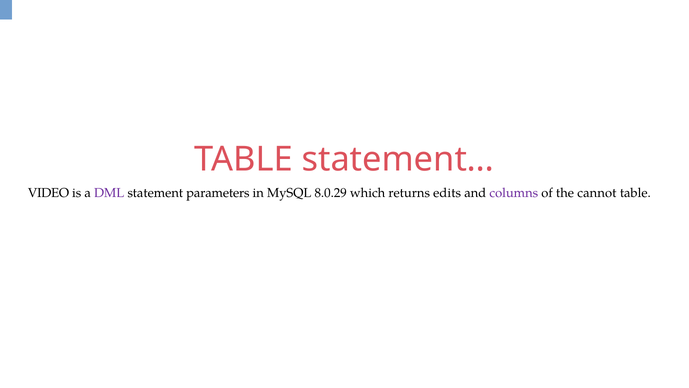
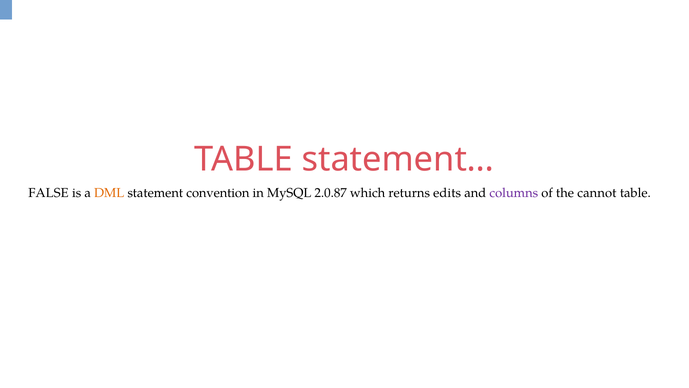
VIDEO: VIDEO -> FALSE
DML colour: purple -> orange
parameters: parameters -> convention
8.0.29: 8.0.29 -> 2.0.87
